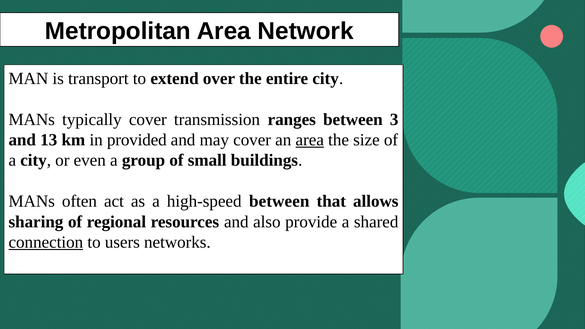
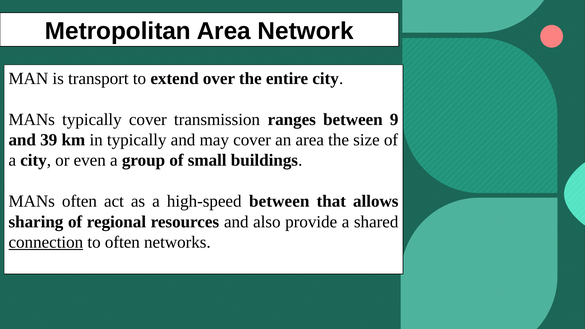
3: 3 -> 9
13: 13 -> 39
in provided: provided -> typically
area at (310, 140) underline: present -> none
to users: users -> often
